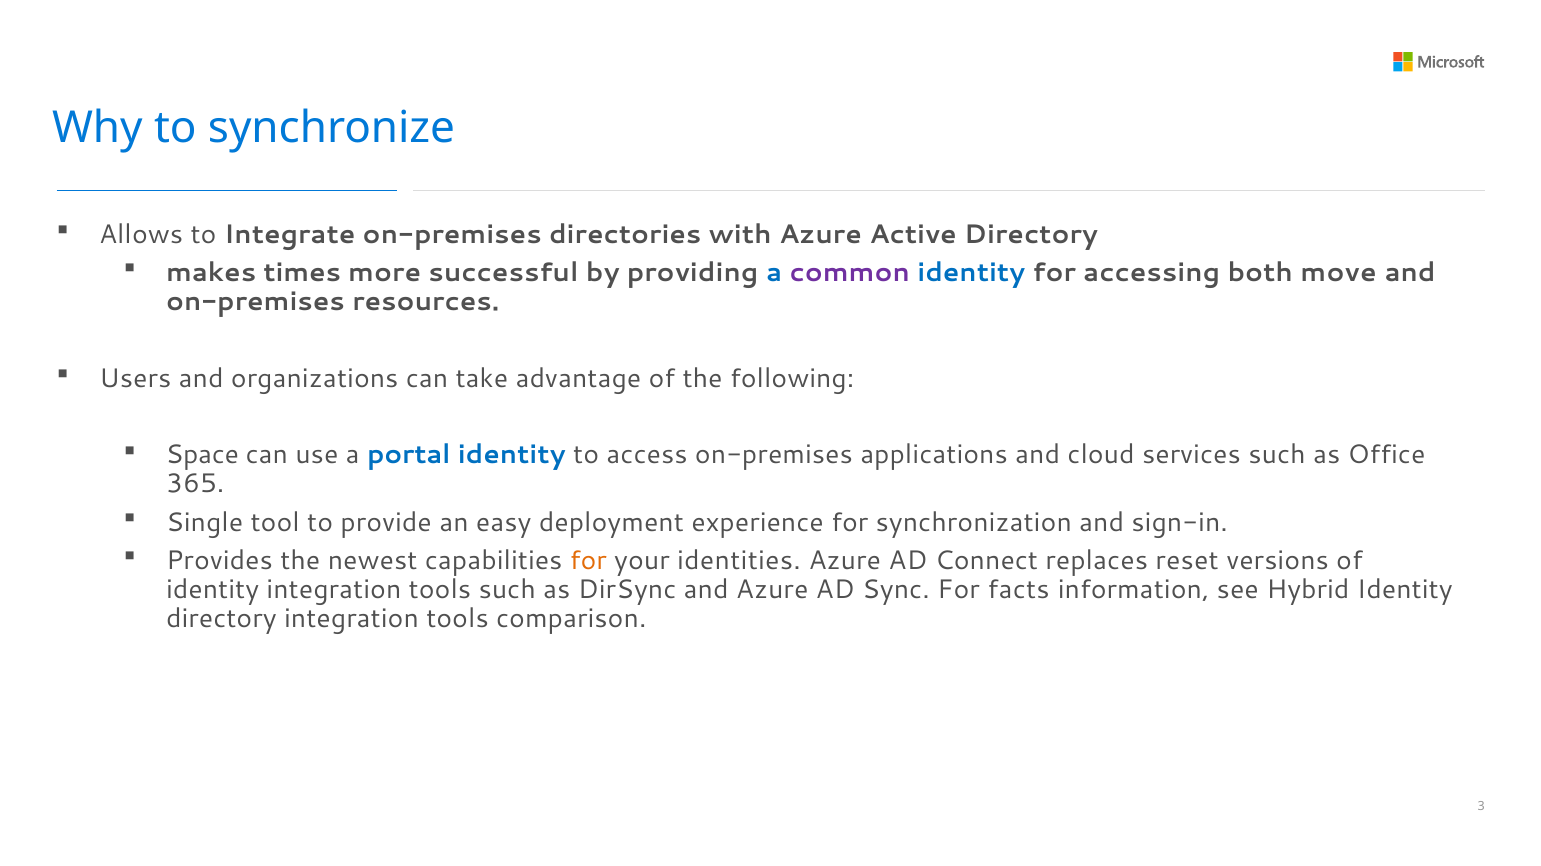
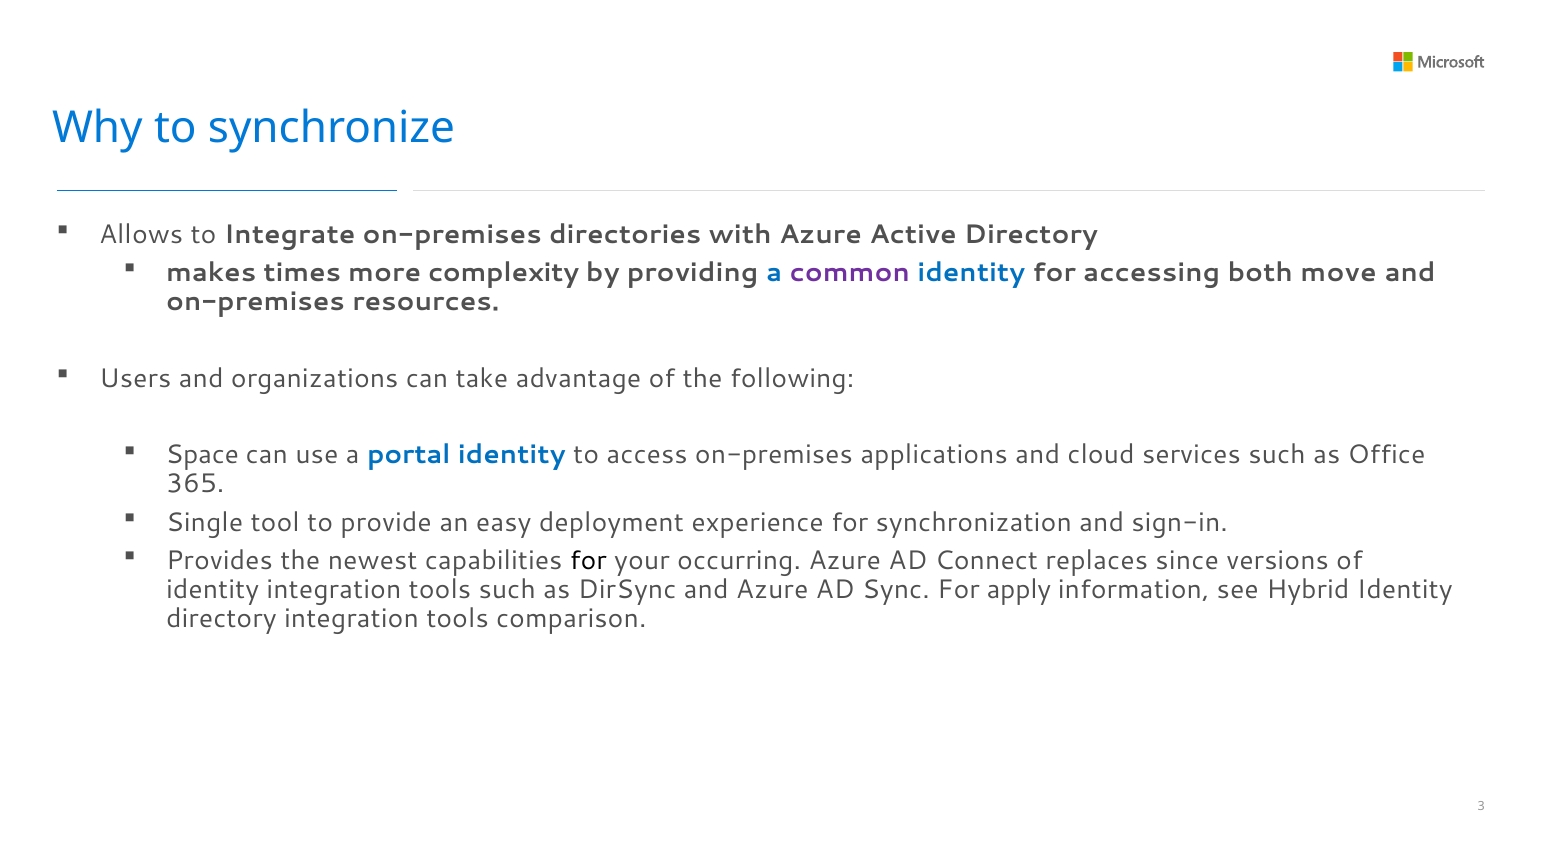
successful: successful -> complexity
for at (588, 561) colour: orange -> black
identities: identities -> occurring
reset: reset -> since
facts: facts -> apply
